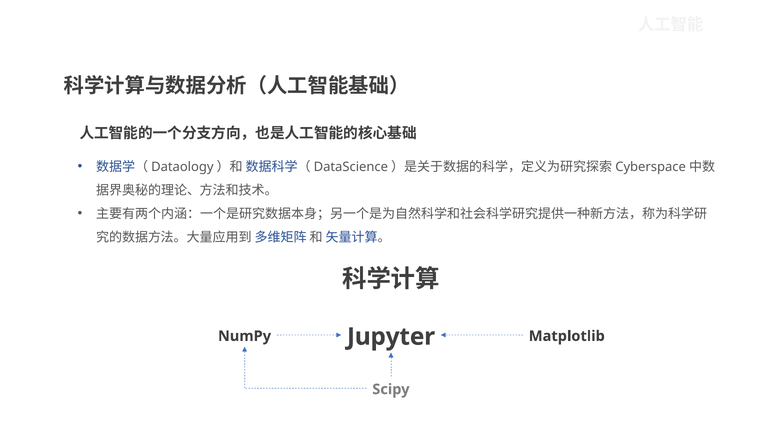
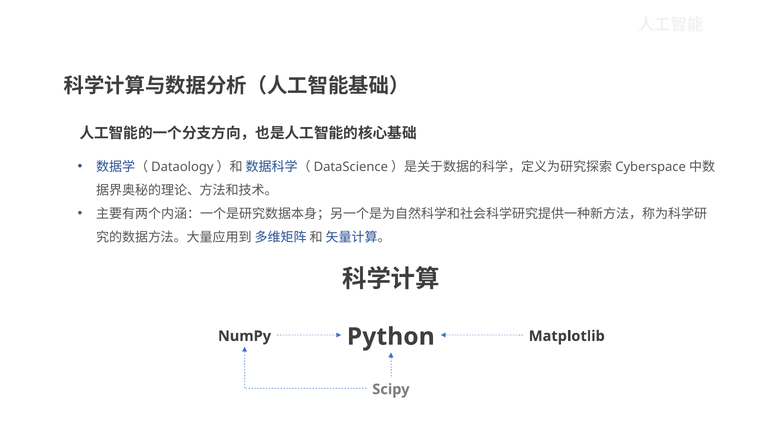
Jupyter: Jupyter -> Python
